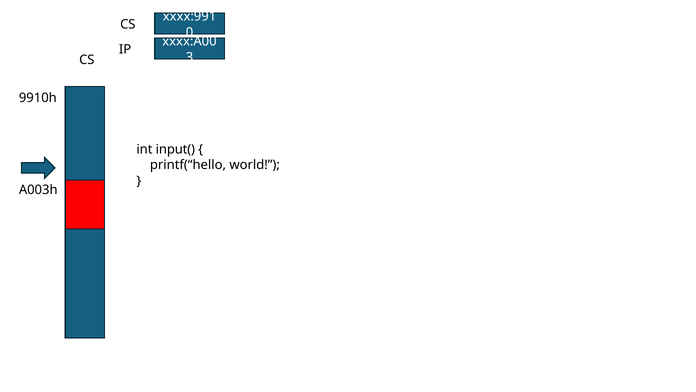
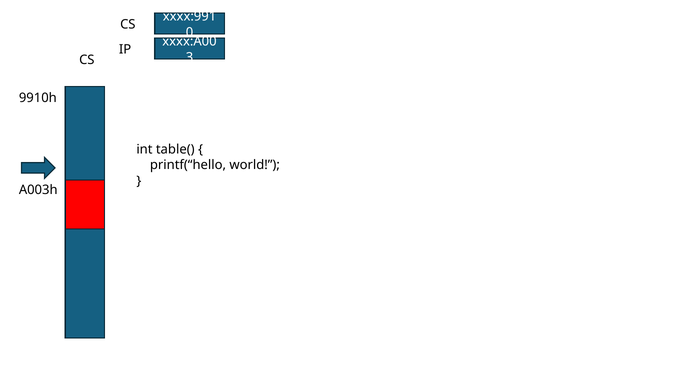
input(: input( -> table(
